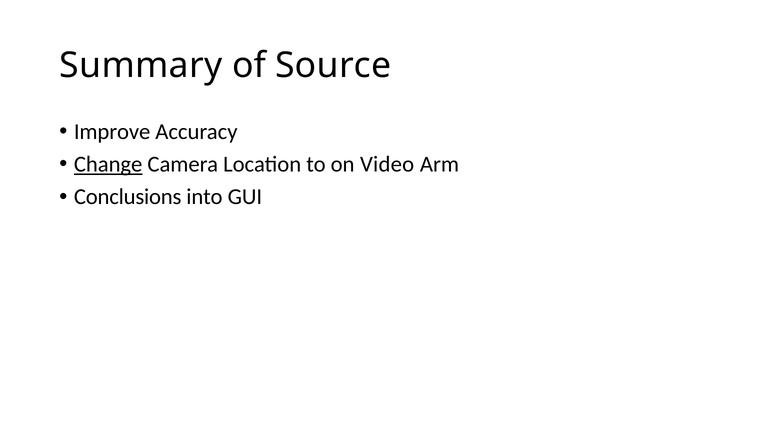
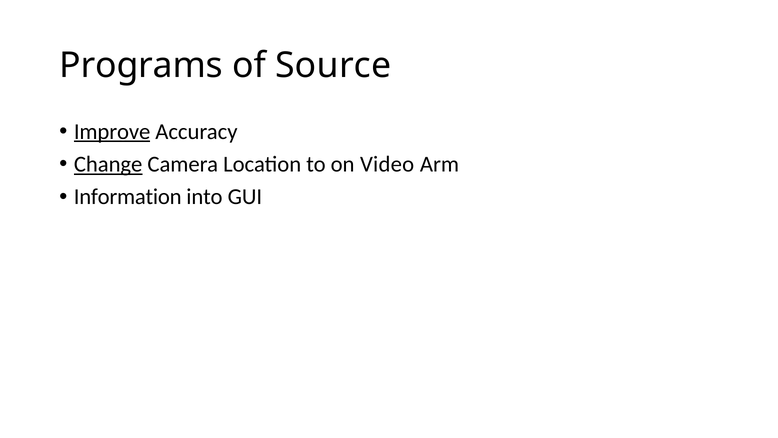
Summary: Summary -> Programs
Improve underline: none -> present
Conclusions: Conclusions -> Information
